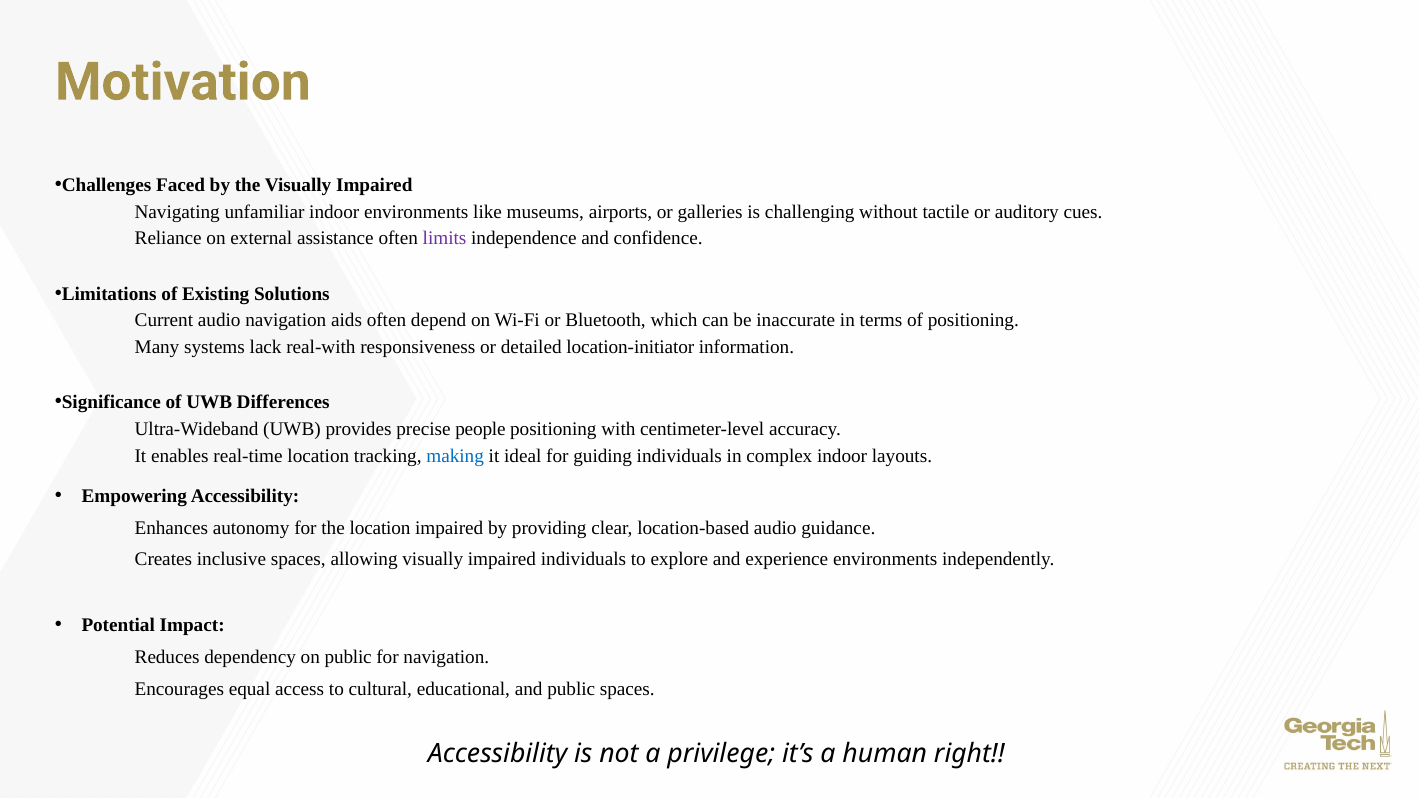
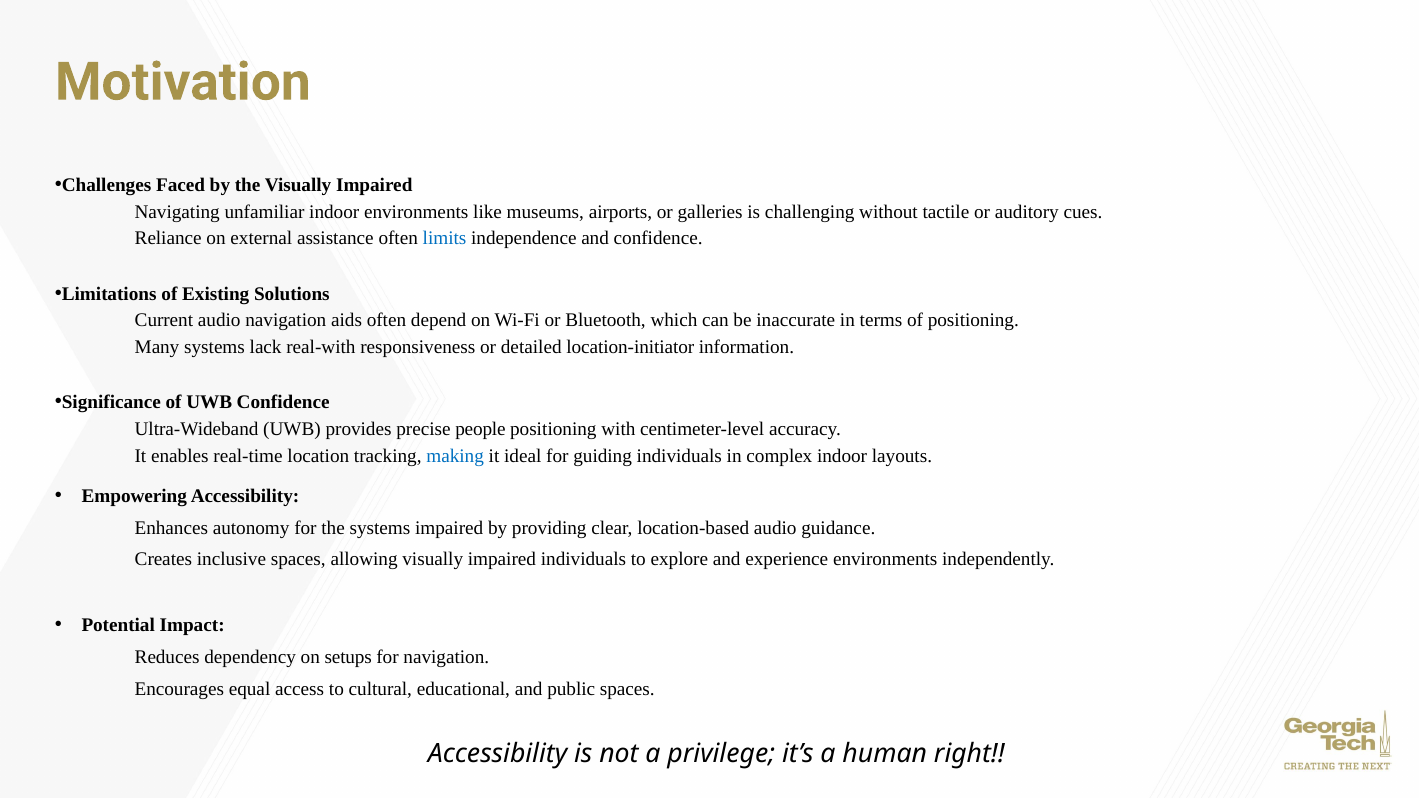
limits colour: purple -> blue
UWB Differences: Differences -> Confidence
the location: location -> systems
on public: public -> setups
